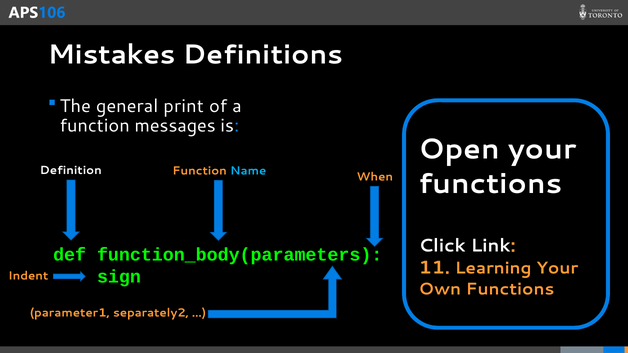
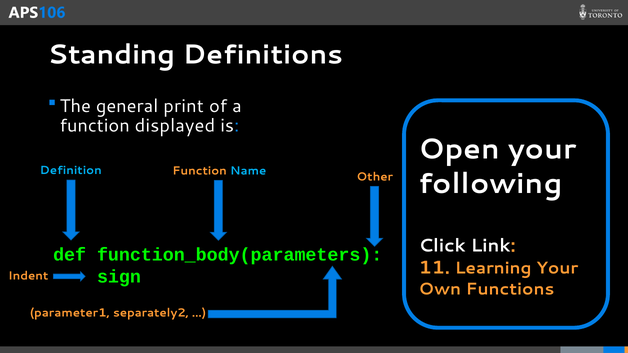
Mistakes: Mistakes -> Standing
messages: messages -> displayed
Definition colour: white -> light blue
When: When -> Other
functions at (491, 184): functions -> following
